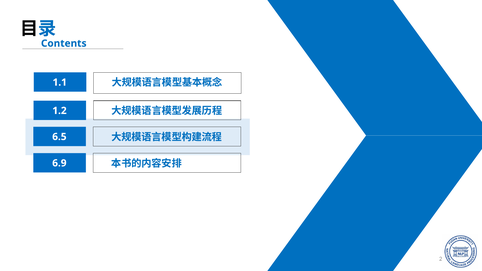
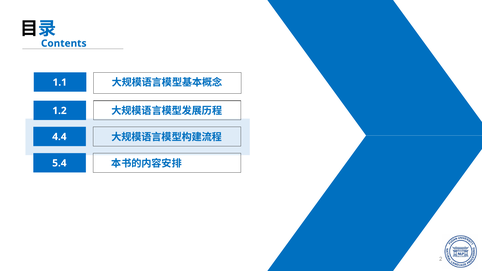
6.5: 6.5 -> 4.4
6.9: 6.9 -> 5.4
